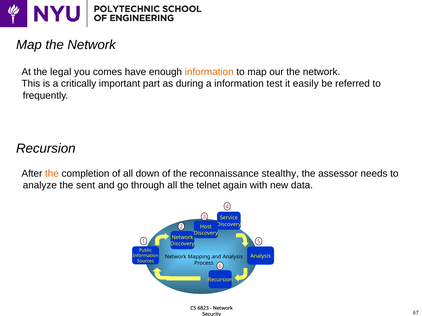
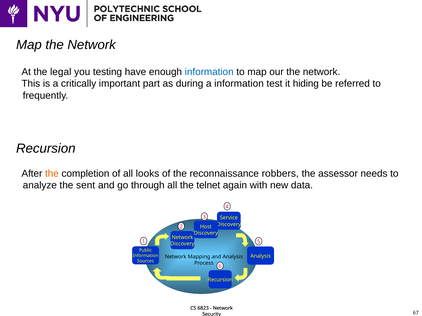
comes: comes -> testing
information at (209, 72) colour: orange -> blue
easily: easily -> hiding
down: down -> looks
stealthy: stealthy -> robbers
